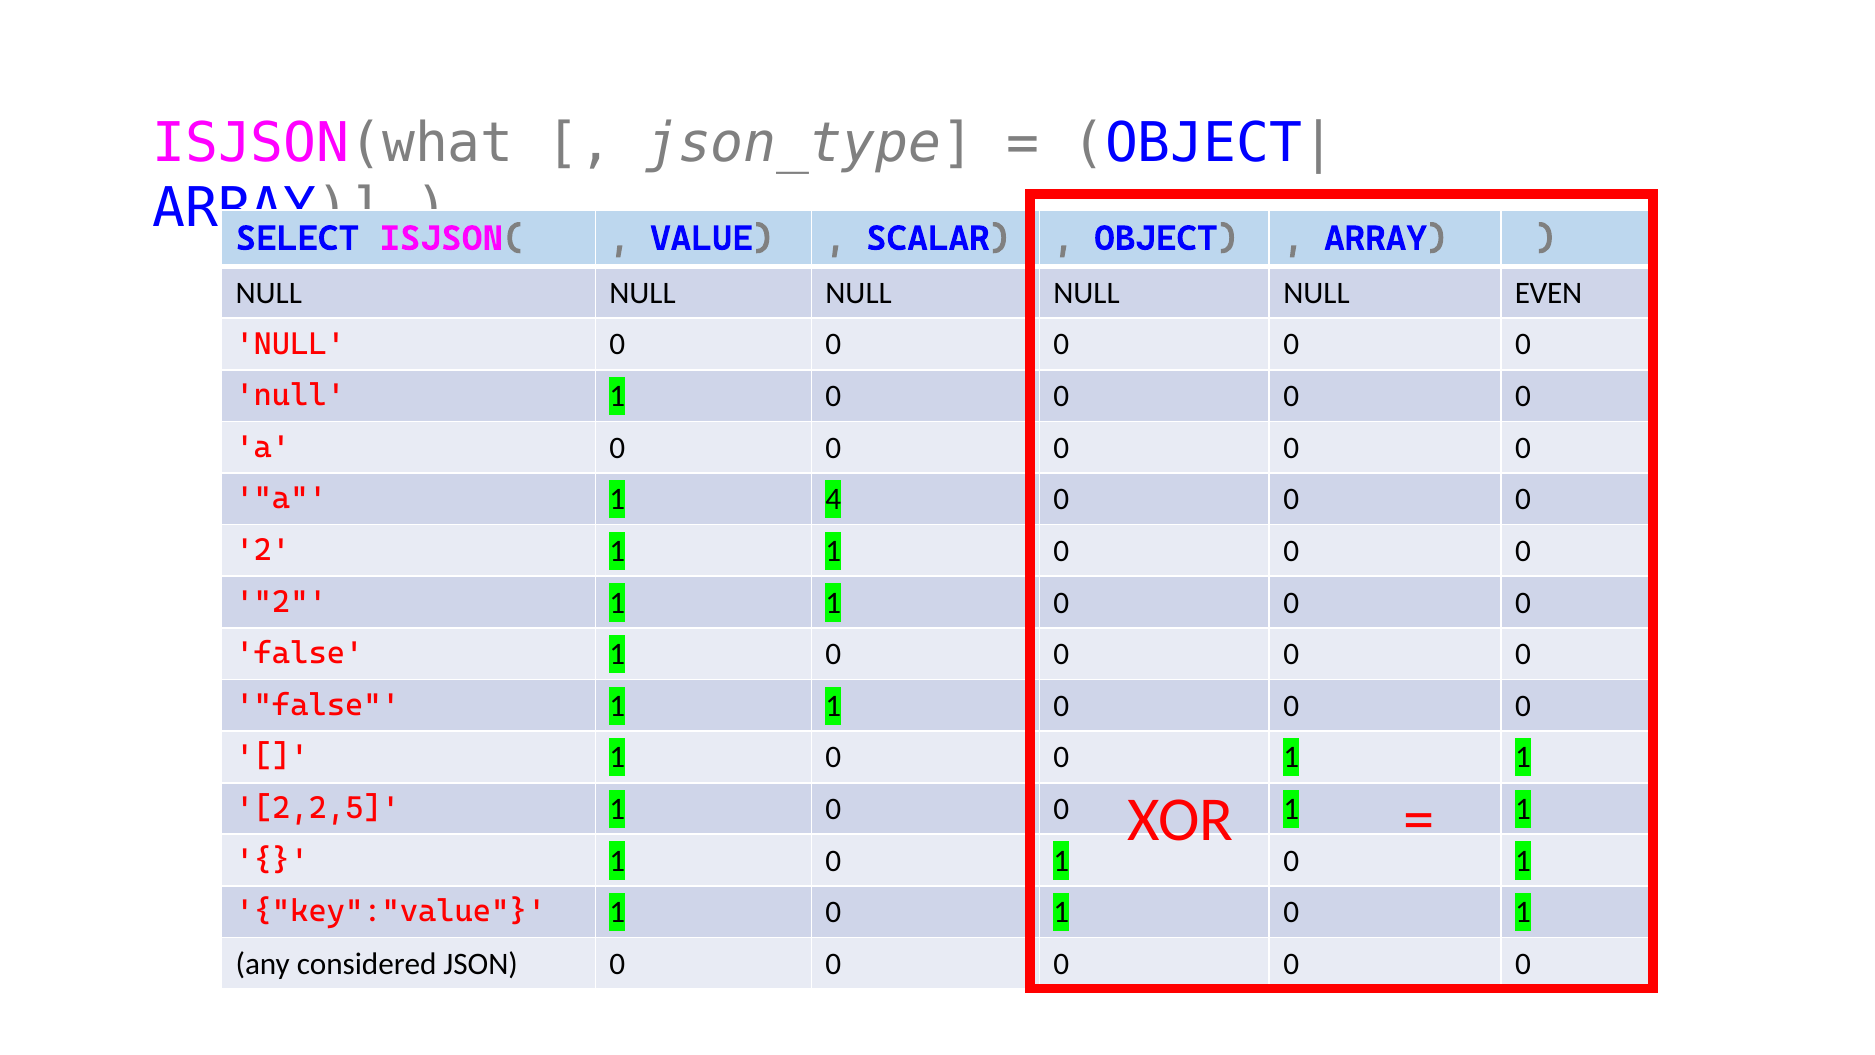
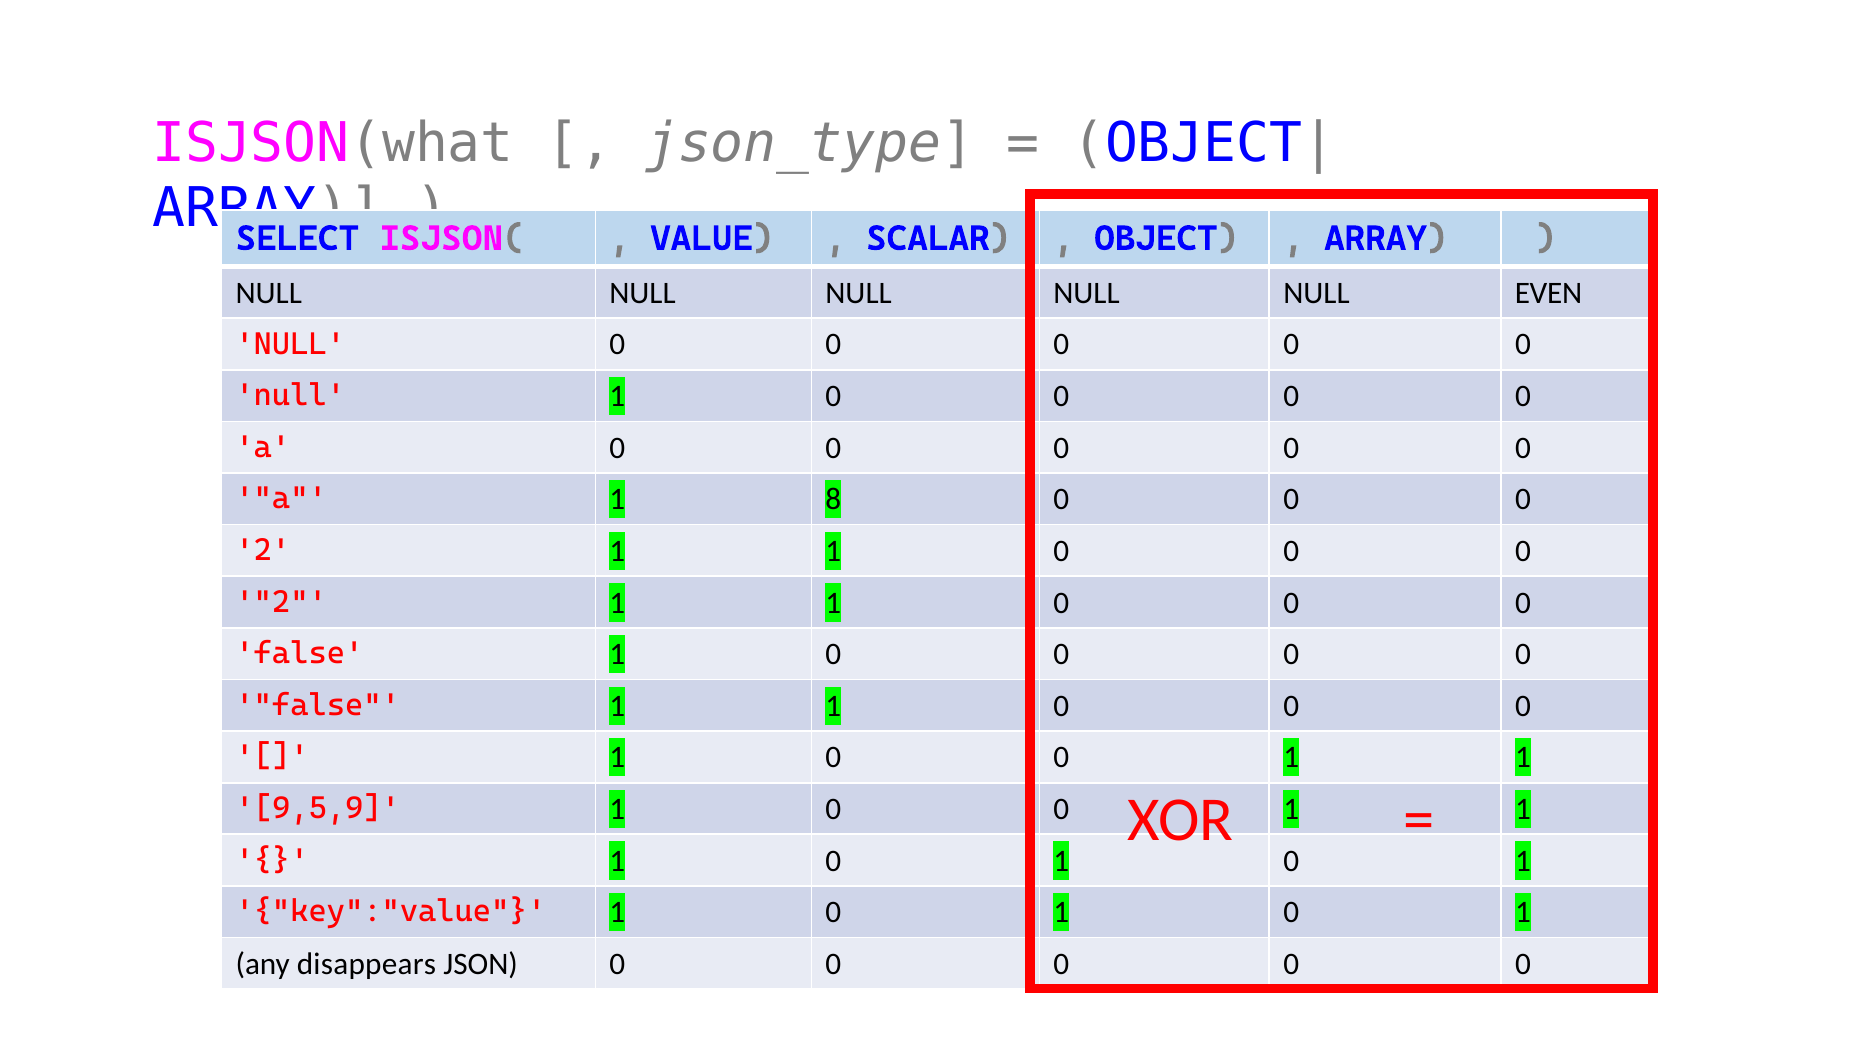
4: 4 -> 8
2,2,5: 2,2,5 -> 9,5,9
considered: considered -> disappears
